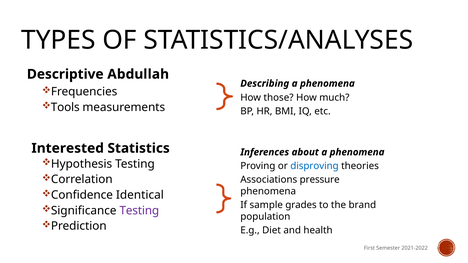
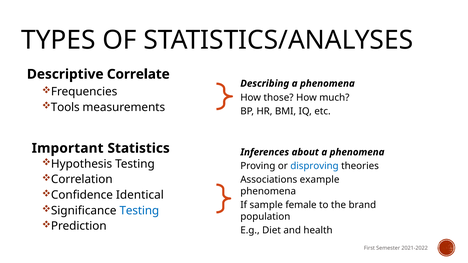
Abdullah: Abdullah -> Correlate
Interested: Interested -> Important
pressure: pressure -> example
grades: grades -> female
Testing at (139, 211) colour: purple -> blue
